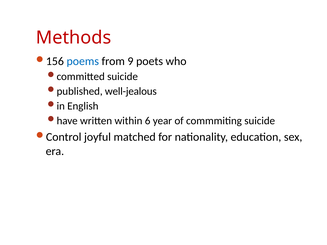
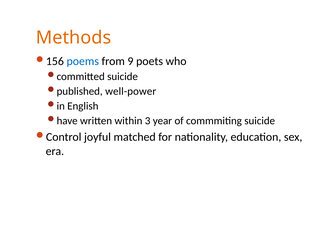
Methods colour: red -> orange
well-jealous: well-jealous -> well-power
6: 6 -> 3
